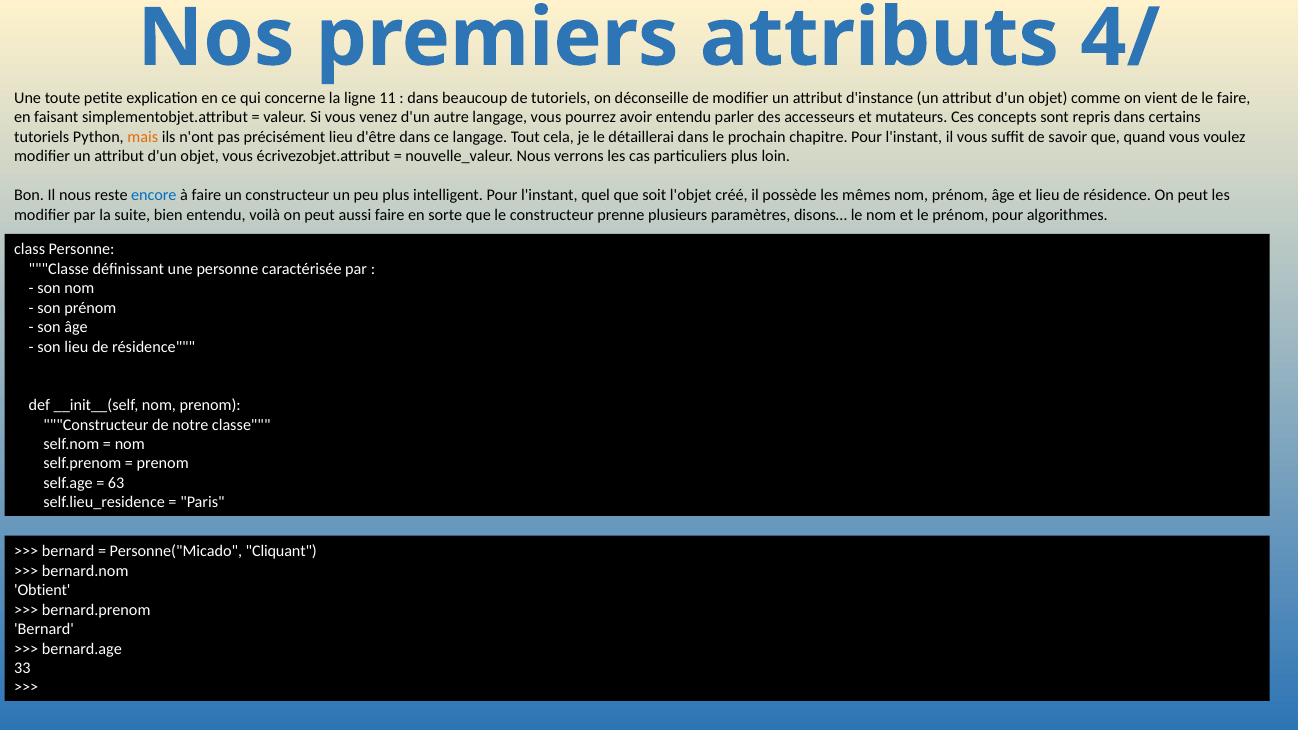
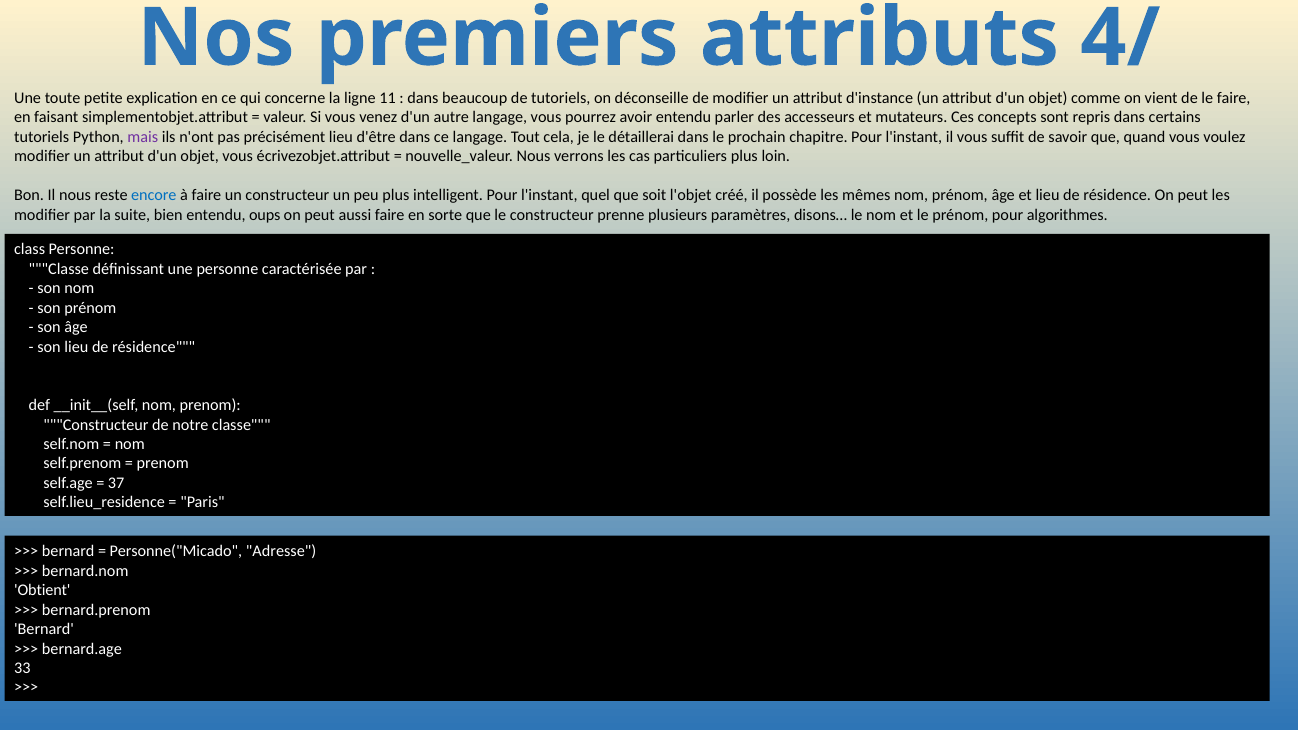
mais colour: orange -> purple
voilà: voilà -> oups
63: 63 -> 37
Cliquant: Cliquant -> Adresse
